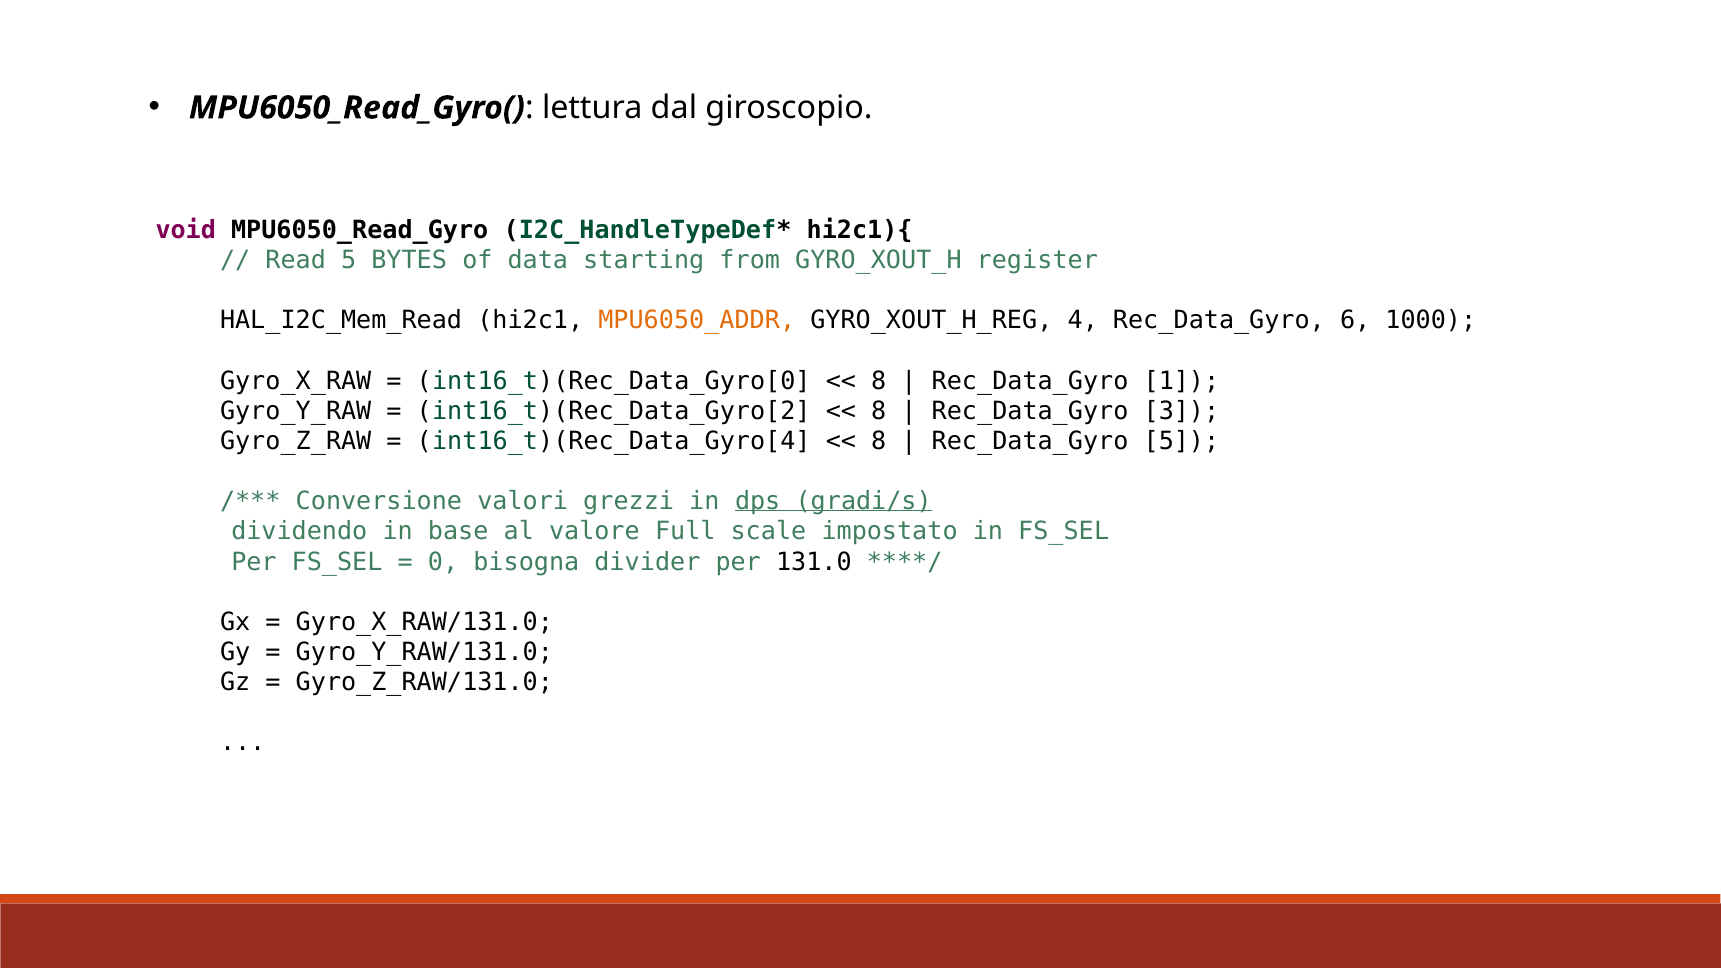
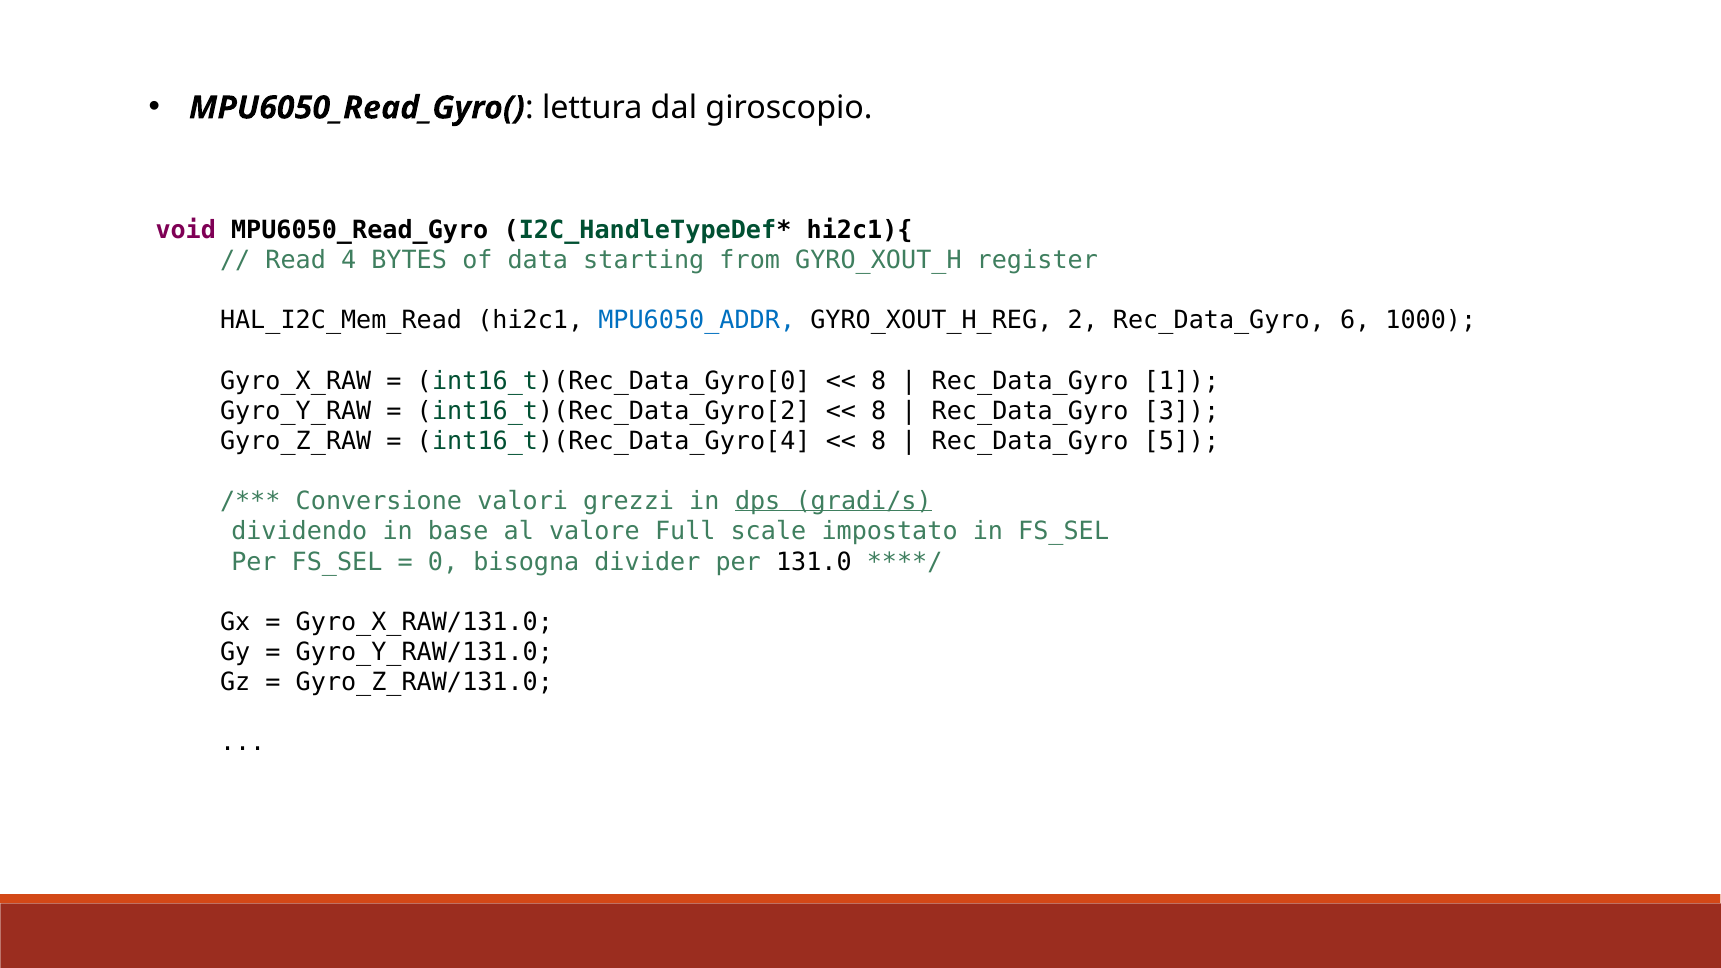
Read 5: 5 -> 4
MPU6050_ADDR colour: orange -> blue
4: 4 -> 2
